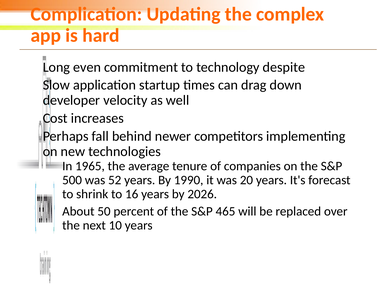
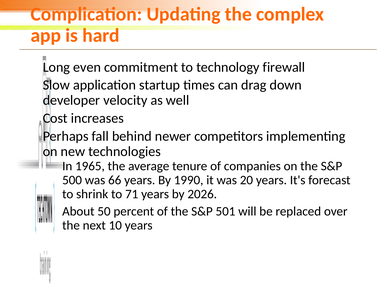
despite: despite -> firewall
52: 52 -> 66
16: 16 -> 71
465: 465 -> 501
